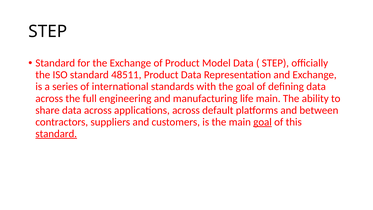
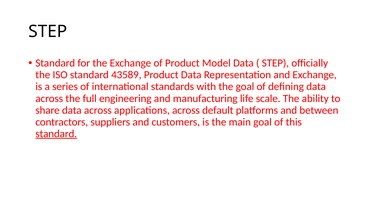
48511: 48511 -> 43589
life main: main -> scale
goal at (263, 122) underline: present -> none
